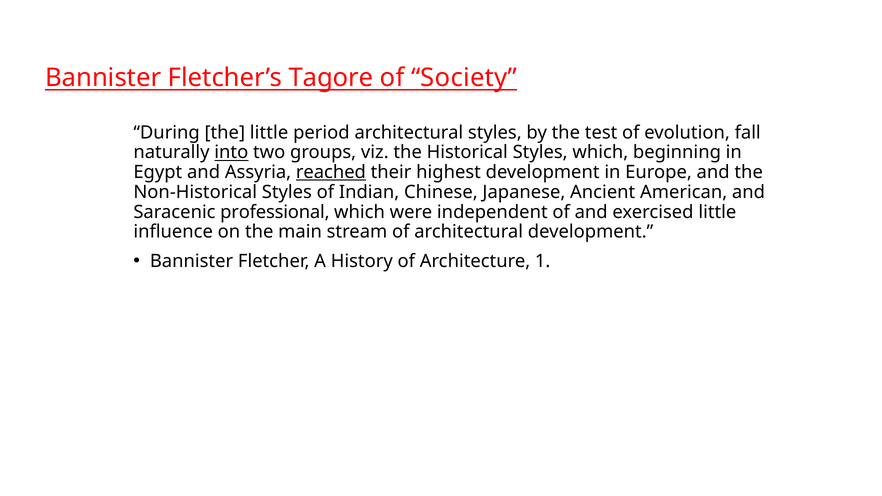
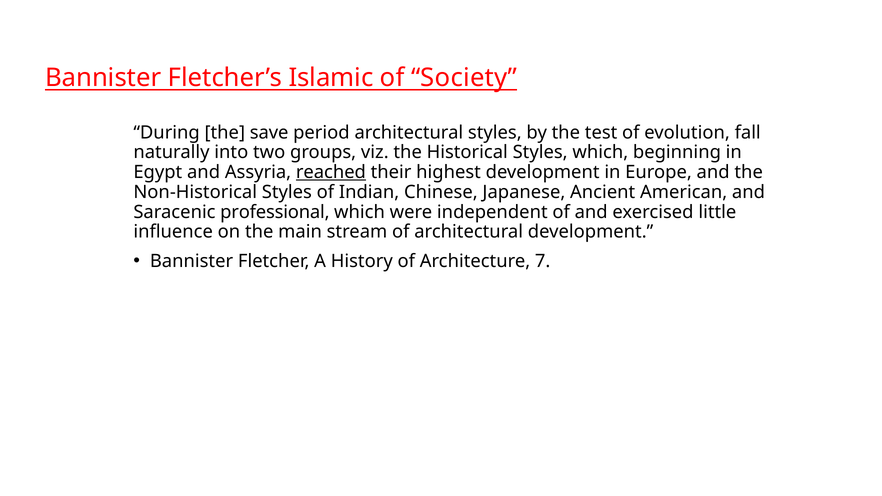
Tagore: Tagore -> Islamic
the little: little -> save
into underline: present -> none
1: 1 -> 7
